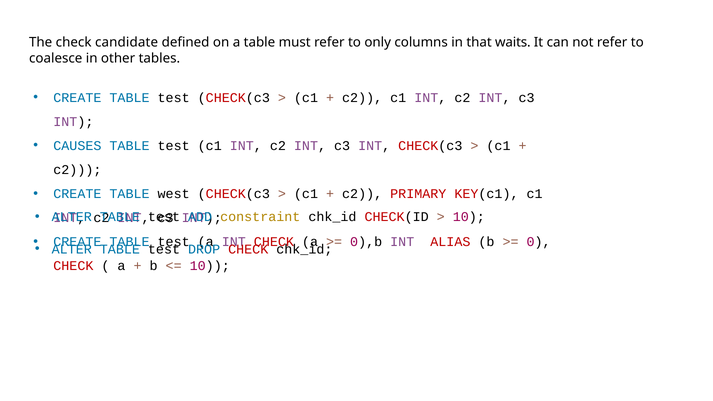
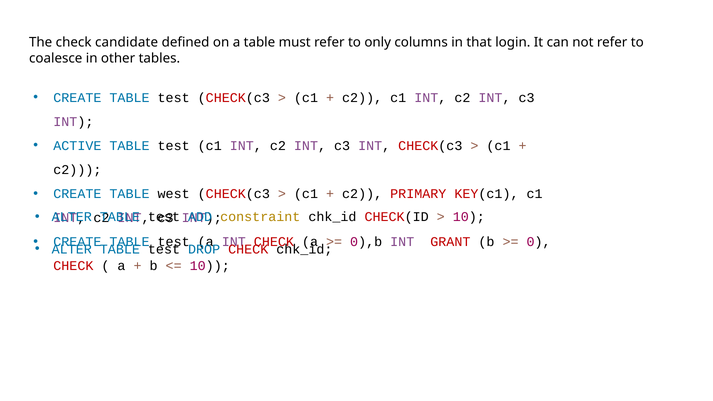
waits: waits -> login
CAUSES: CAUSES -> ACTIVE
ALIAS: ALIAS -> GRANT
